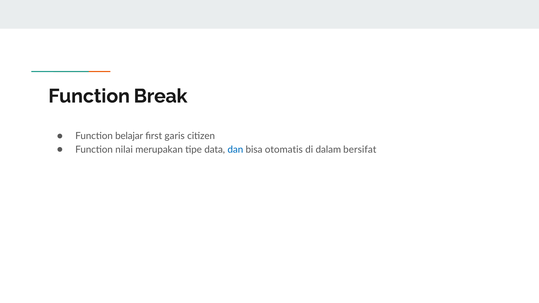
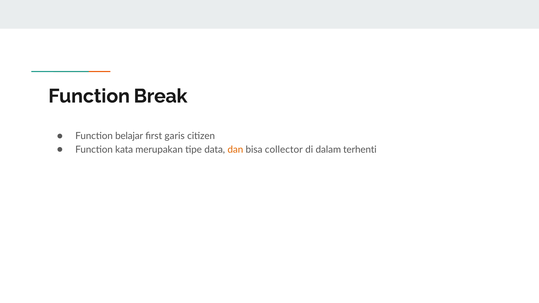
nilai: nilai -> kata
dan colour: blue -> orange
otomatis: otomatis -> collector
bersifat: bersifat -> terhenti
